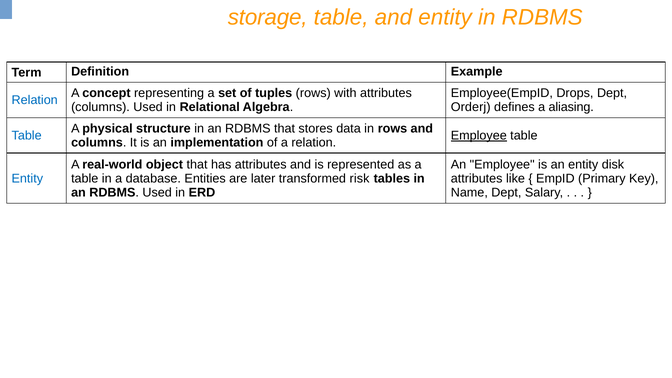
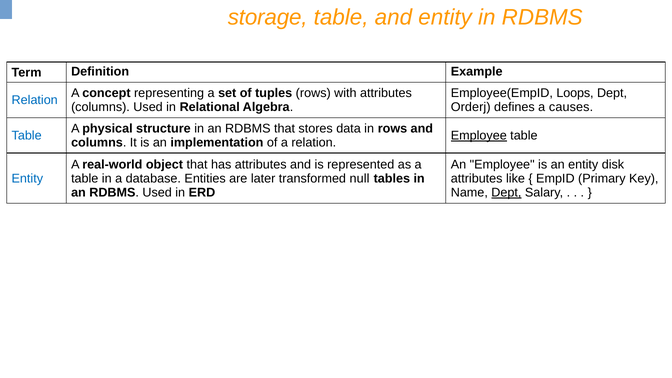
Drops: Drops -> Loops
aliasing: aliasing -> causes
risk: risk -> null
Dept at (506, 193) underline: none -> present
